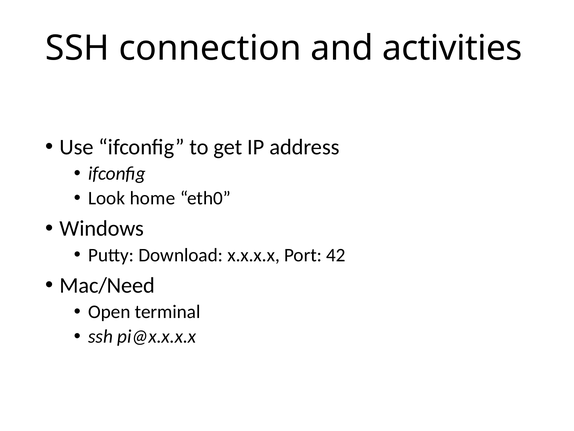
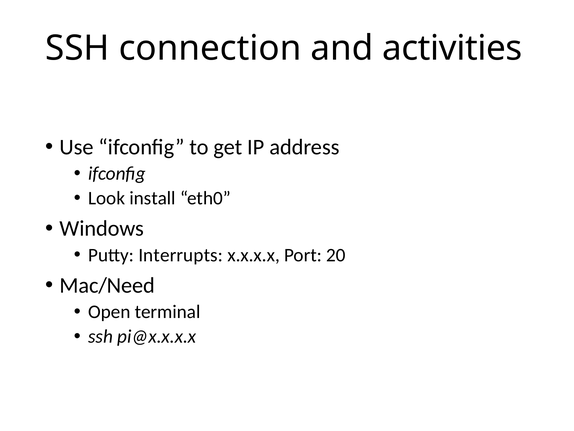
home: home -> install
Download: Download -> Interrupts
42: 42 -> 20
